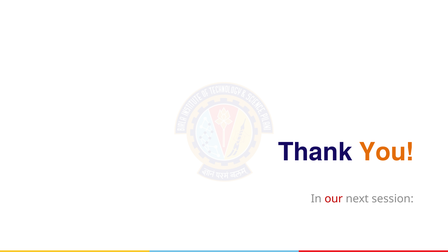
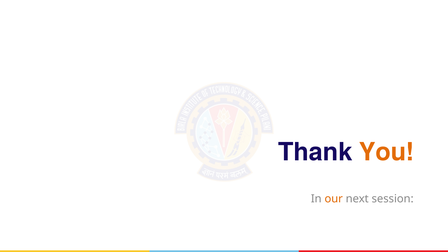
our colour: red -> orange
